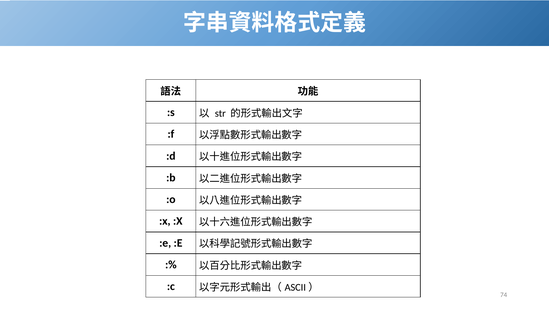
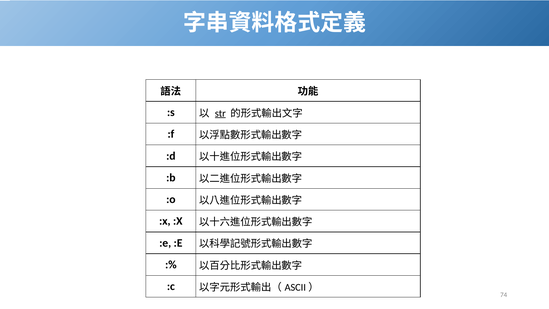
str underline: none -> present
